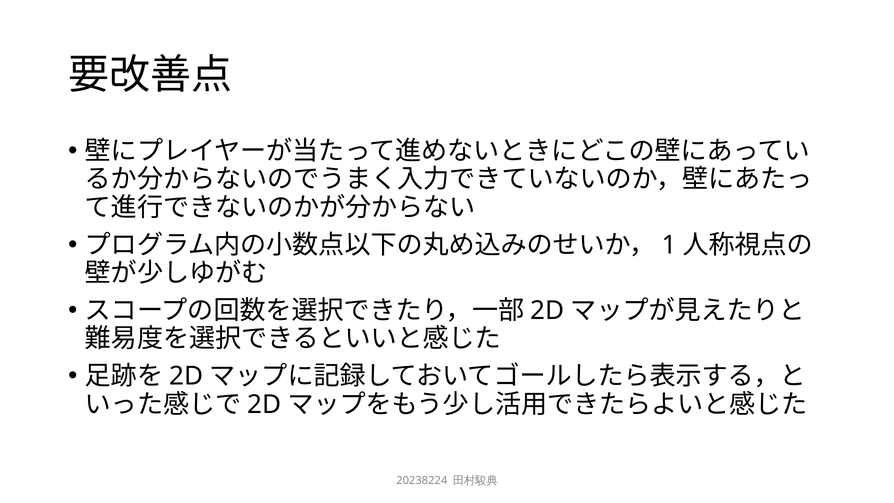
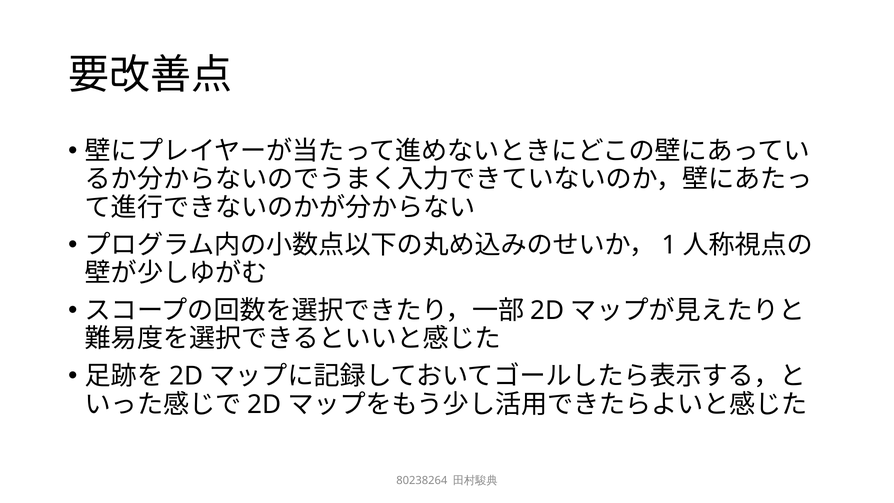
20238224: 20238224 -> 80238264
